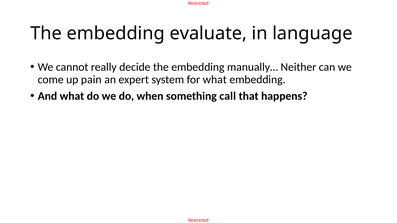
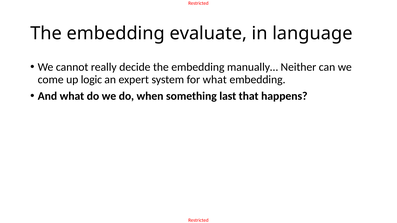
pain: pain -> logic
call: call -> last
